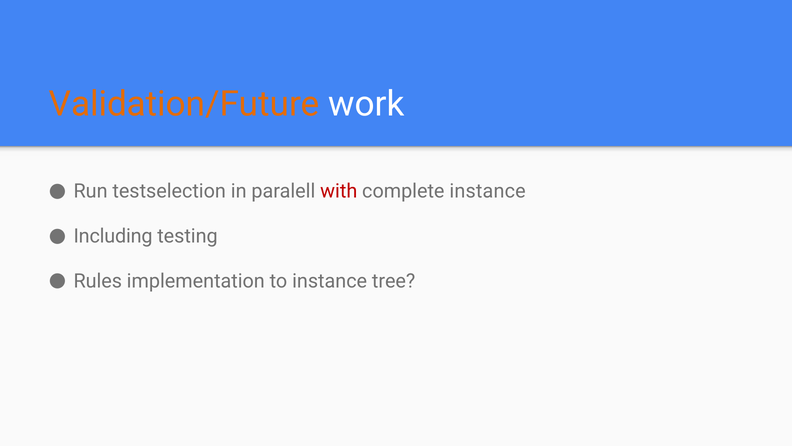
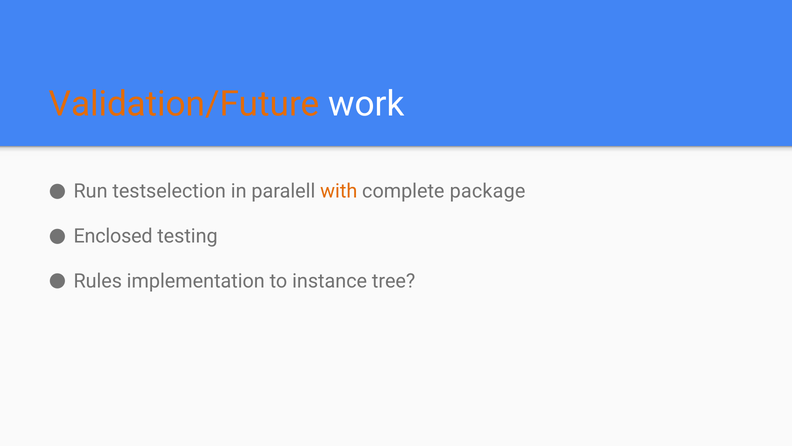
with colour: red -> orange
complete instance: instance -> package
Including: Including -> Enclosed
